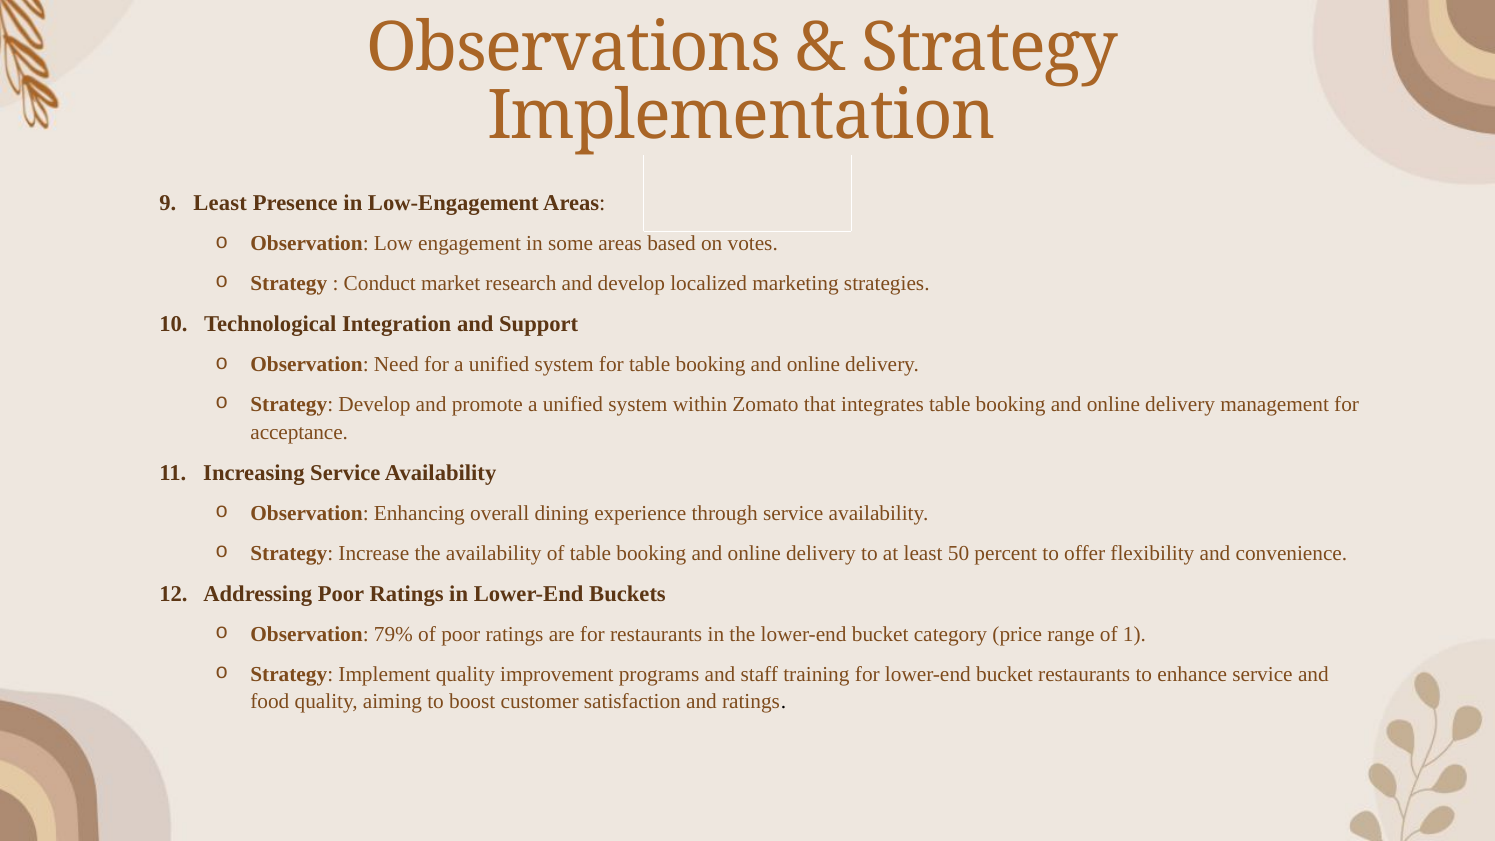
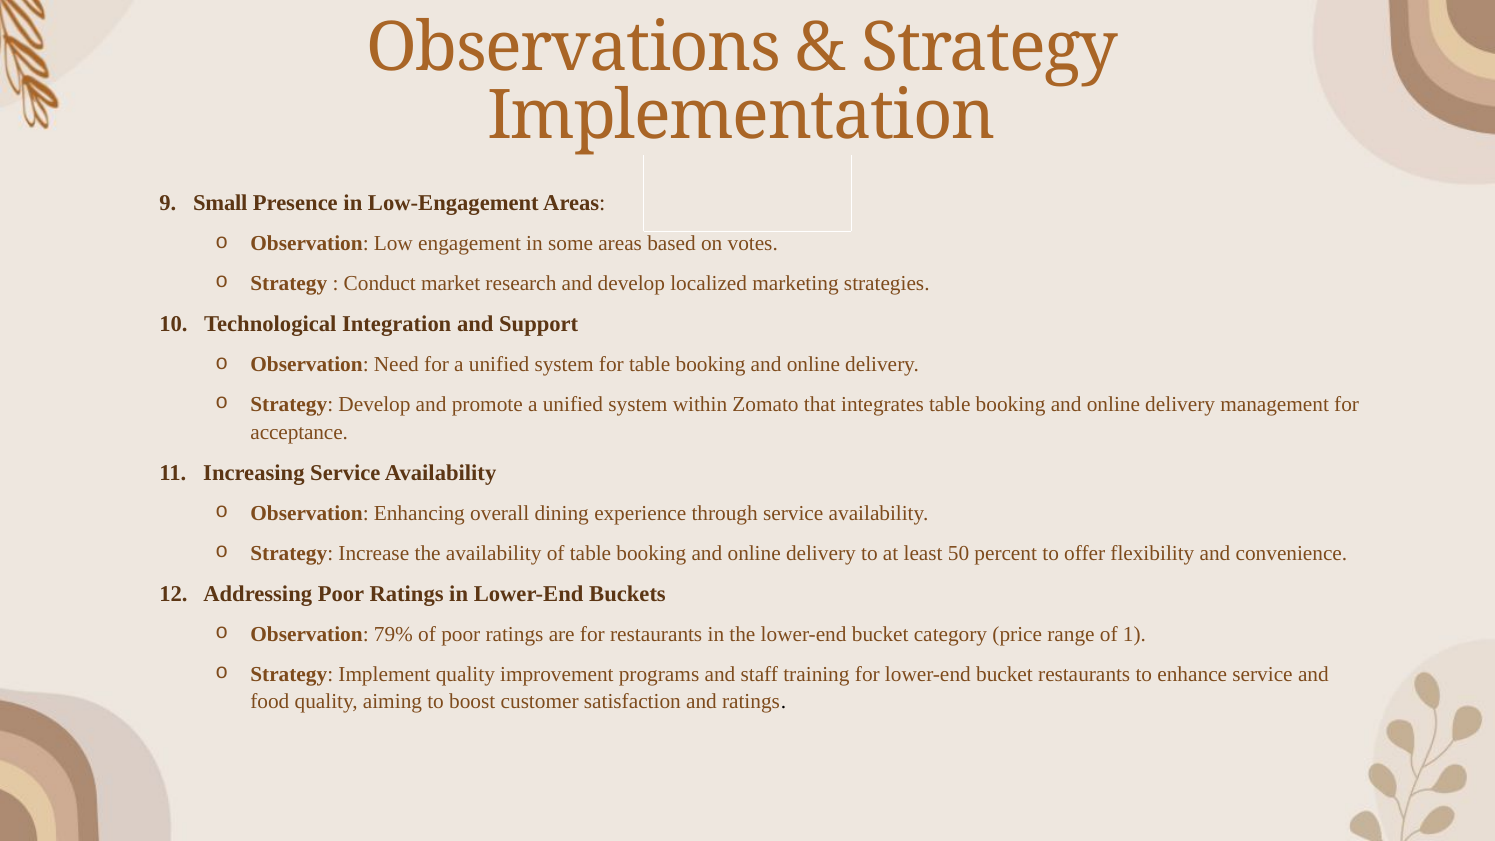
9 Least: Least -> Small
